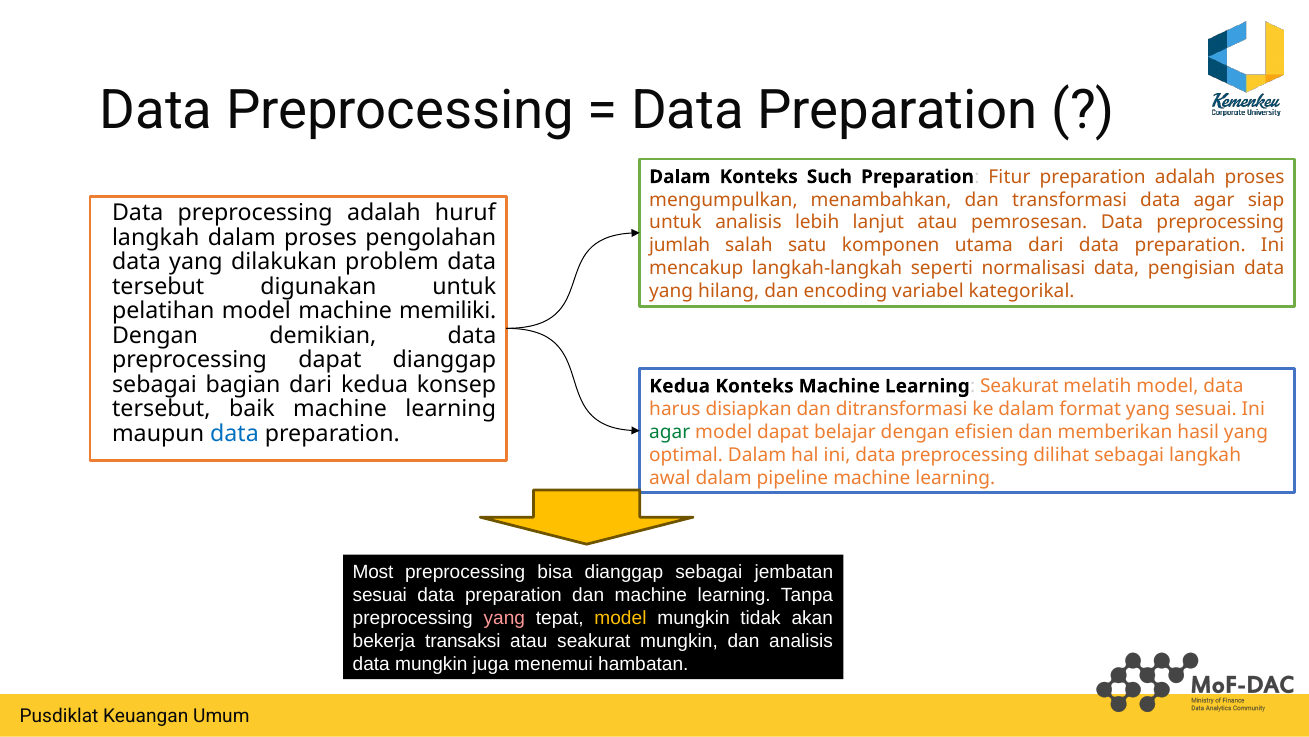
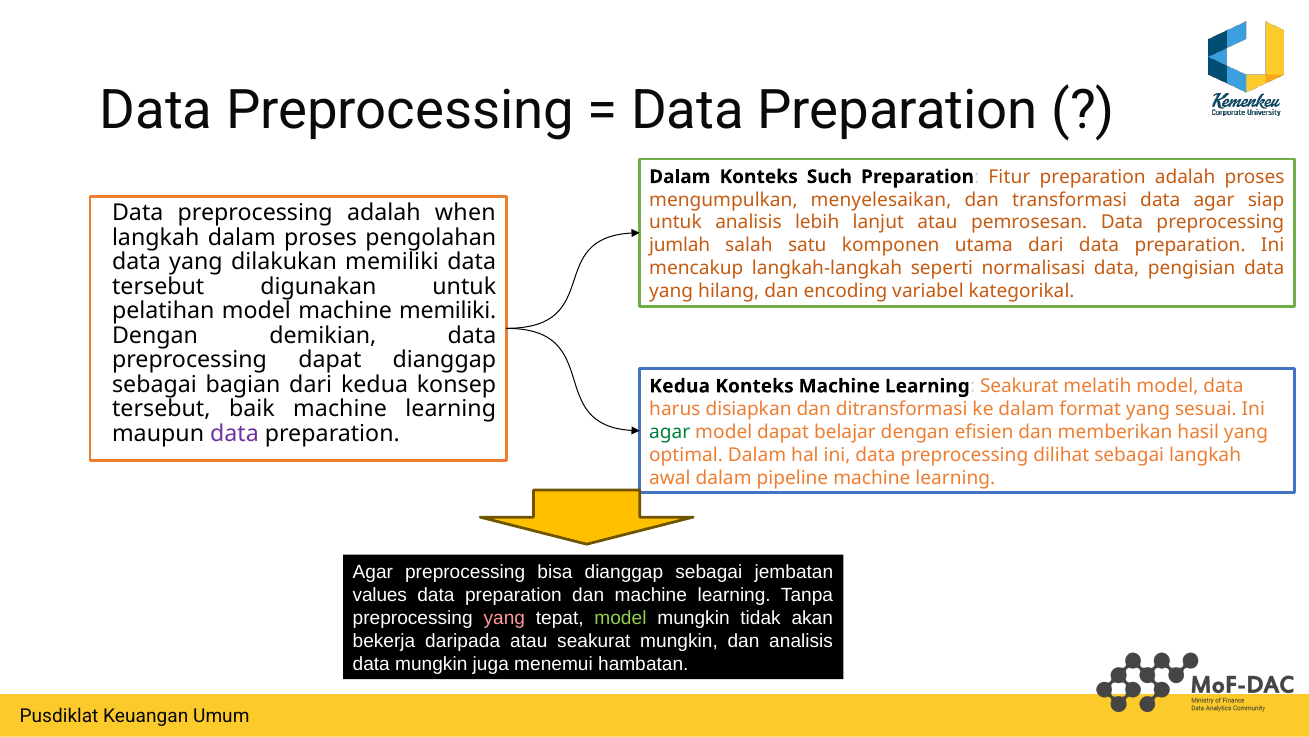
menambahkan: menambahkan -> menyelesaikan
huruf: huruf -> when
dilakukan problem: problem -> memiliki
data at (234, 433) colour: blue -> purple
Most at (373, 572): Most -> Agar
sesuai at (380, 595): sesuai -> values
model at (620, 618) colour: yellow -> light green
transaksi: transaksi -> daripada
